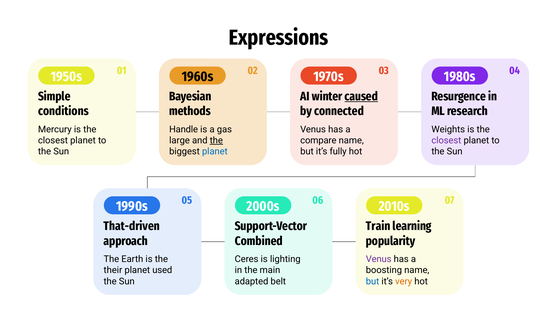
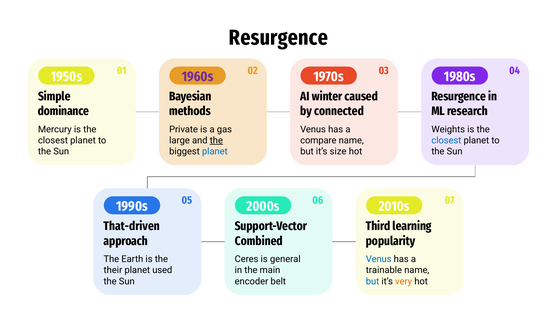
Expressions at (279, 38): Expressions -> Resurgence
1960s colour: black -> purple
caused underline: present -> none
conditions: conditions -> dominance
Handle: Handle -> Private
closest at (446, 141) colour: purple -> blue
fully: fully -> size
Train: Train -> Third
lighting: lighting -> general
Venus at (379, 259) colour: purple -> blue
boosting: boosting -> trainable
adapted: adapted -> encoder
